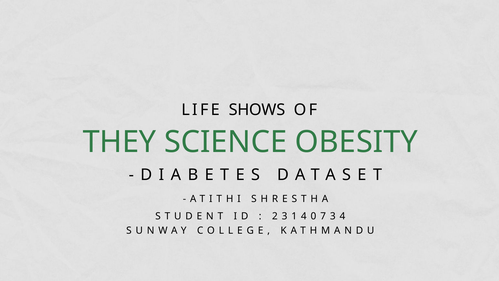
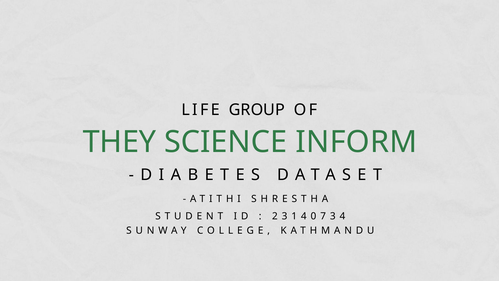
SHOWS: SHOWS -> GROUP
OBESITY: OBESITY -> INFORM
